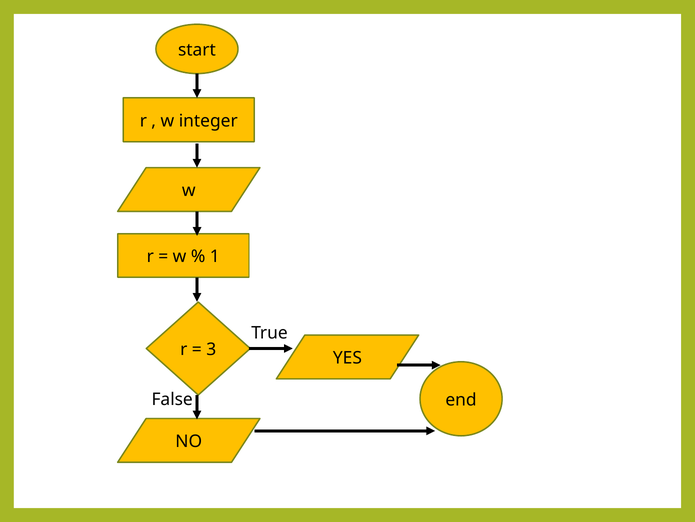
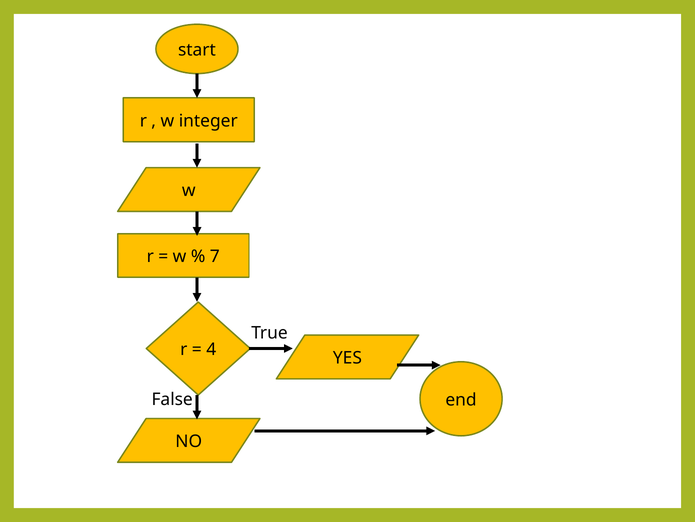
1: 1 -> 7
3: 3 -> 4
